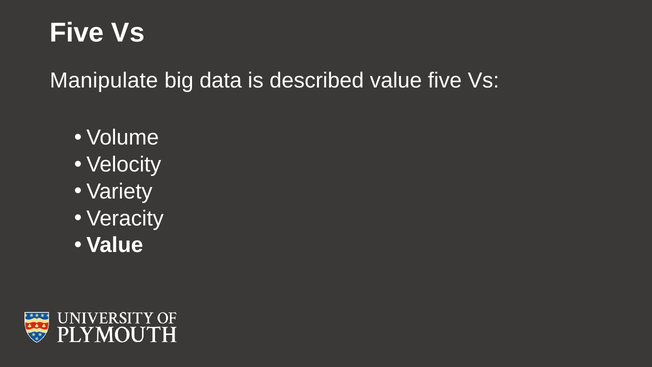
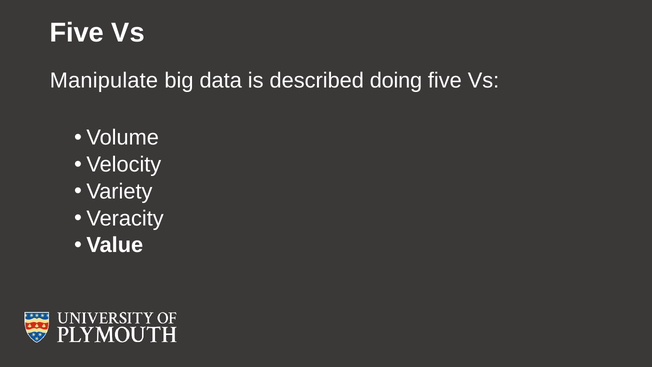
described value: value -> doing
